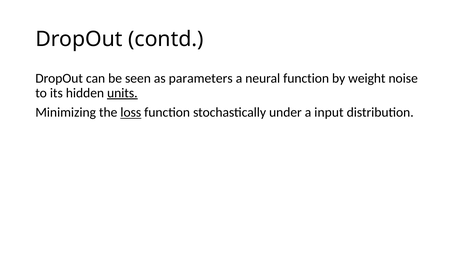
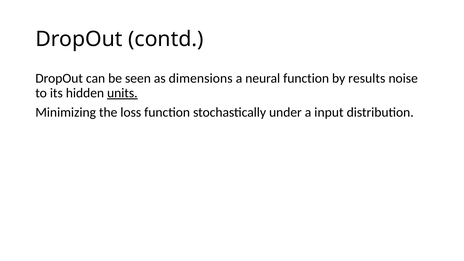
parameters: parameters -> dimensions
weight: weight -> results
loss underline: present -> none
